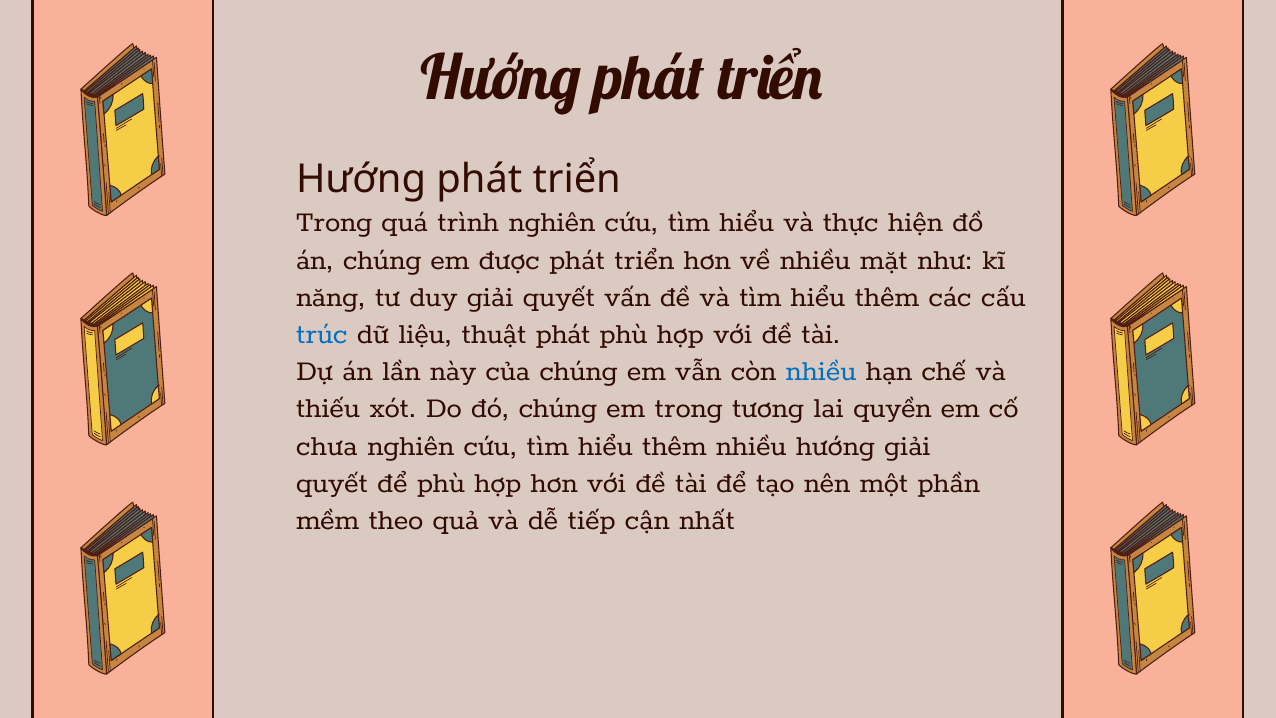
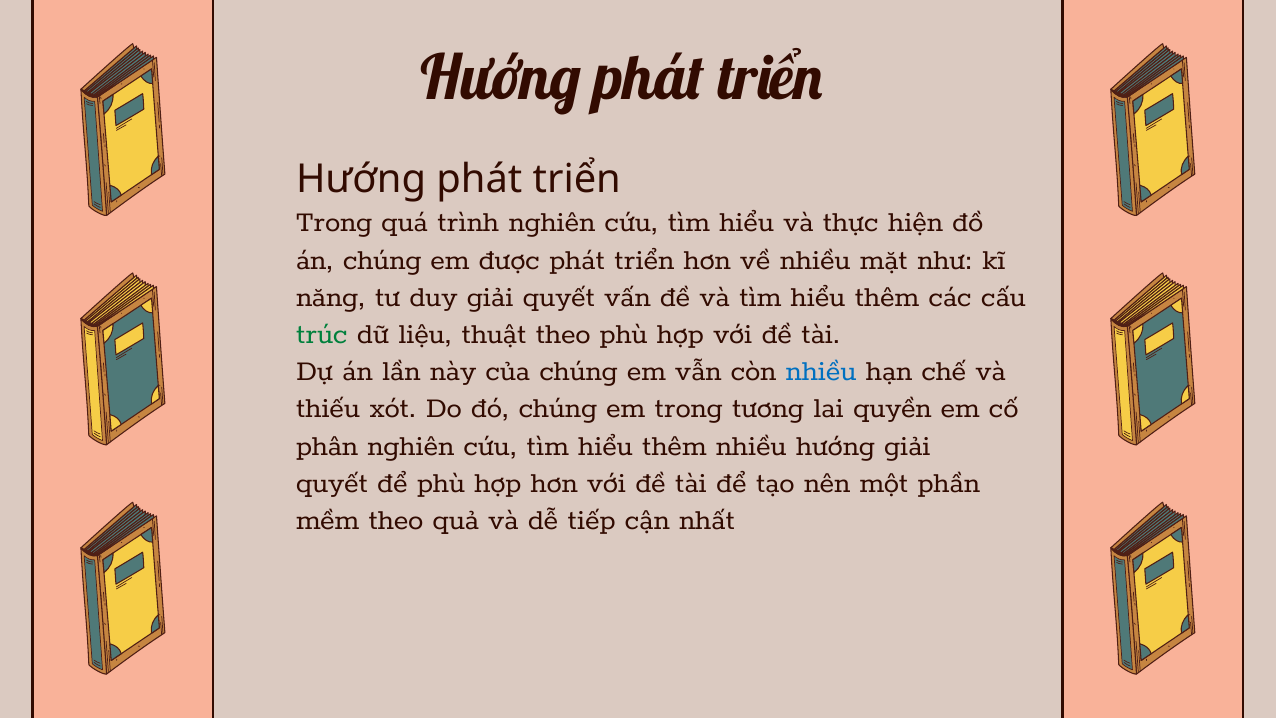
trúc colour: blue -> green
thuật phát: phát -> theo
chưa: chưa -> phân
